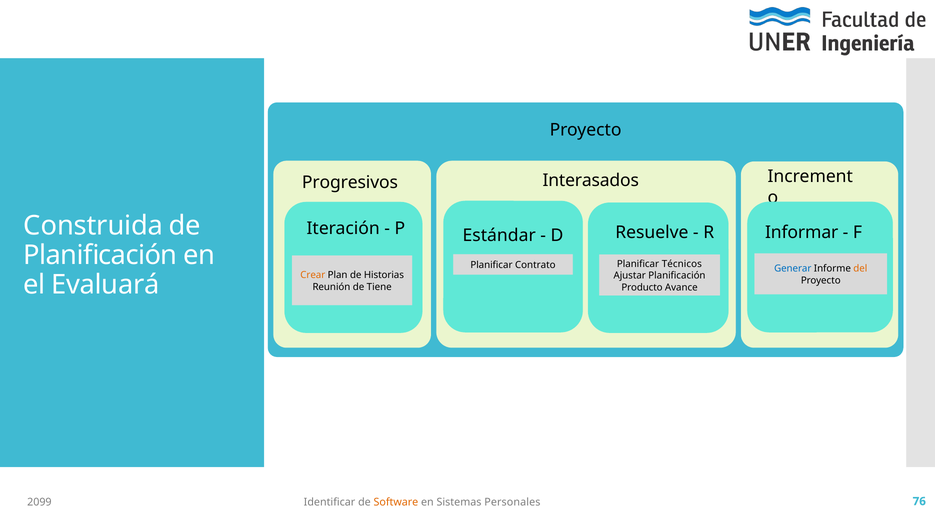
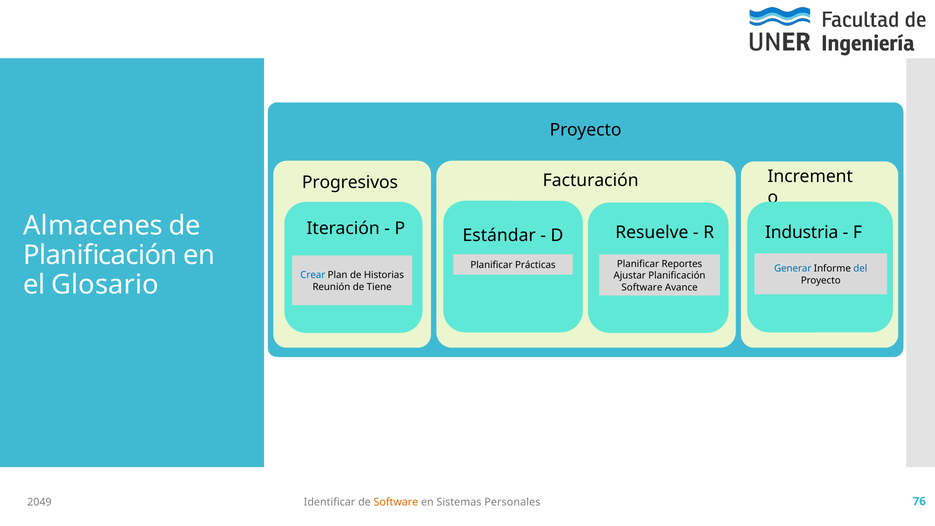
Interasados: Interasados -> Facturación
Construida: Construida -> Almacenes
Informar: Informar -> Industria
Contrato: Contrato -> Prácticas
Técnicos: Técnicos -> Reportes
del colour: orange -> blue
Crear colour: orange -> blue
Evaluará: Evaluará -> Glosario
Producto at (642, 287): Producto -> Software
2099: 2099 -> 2049
